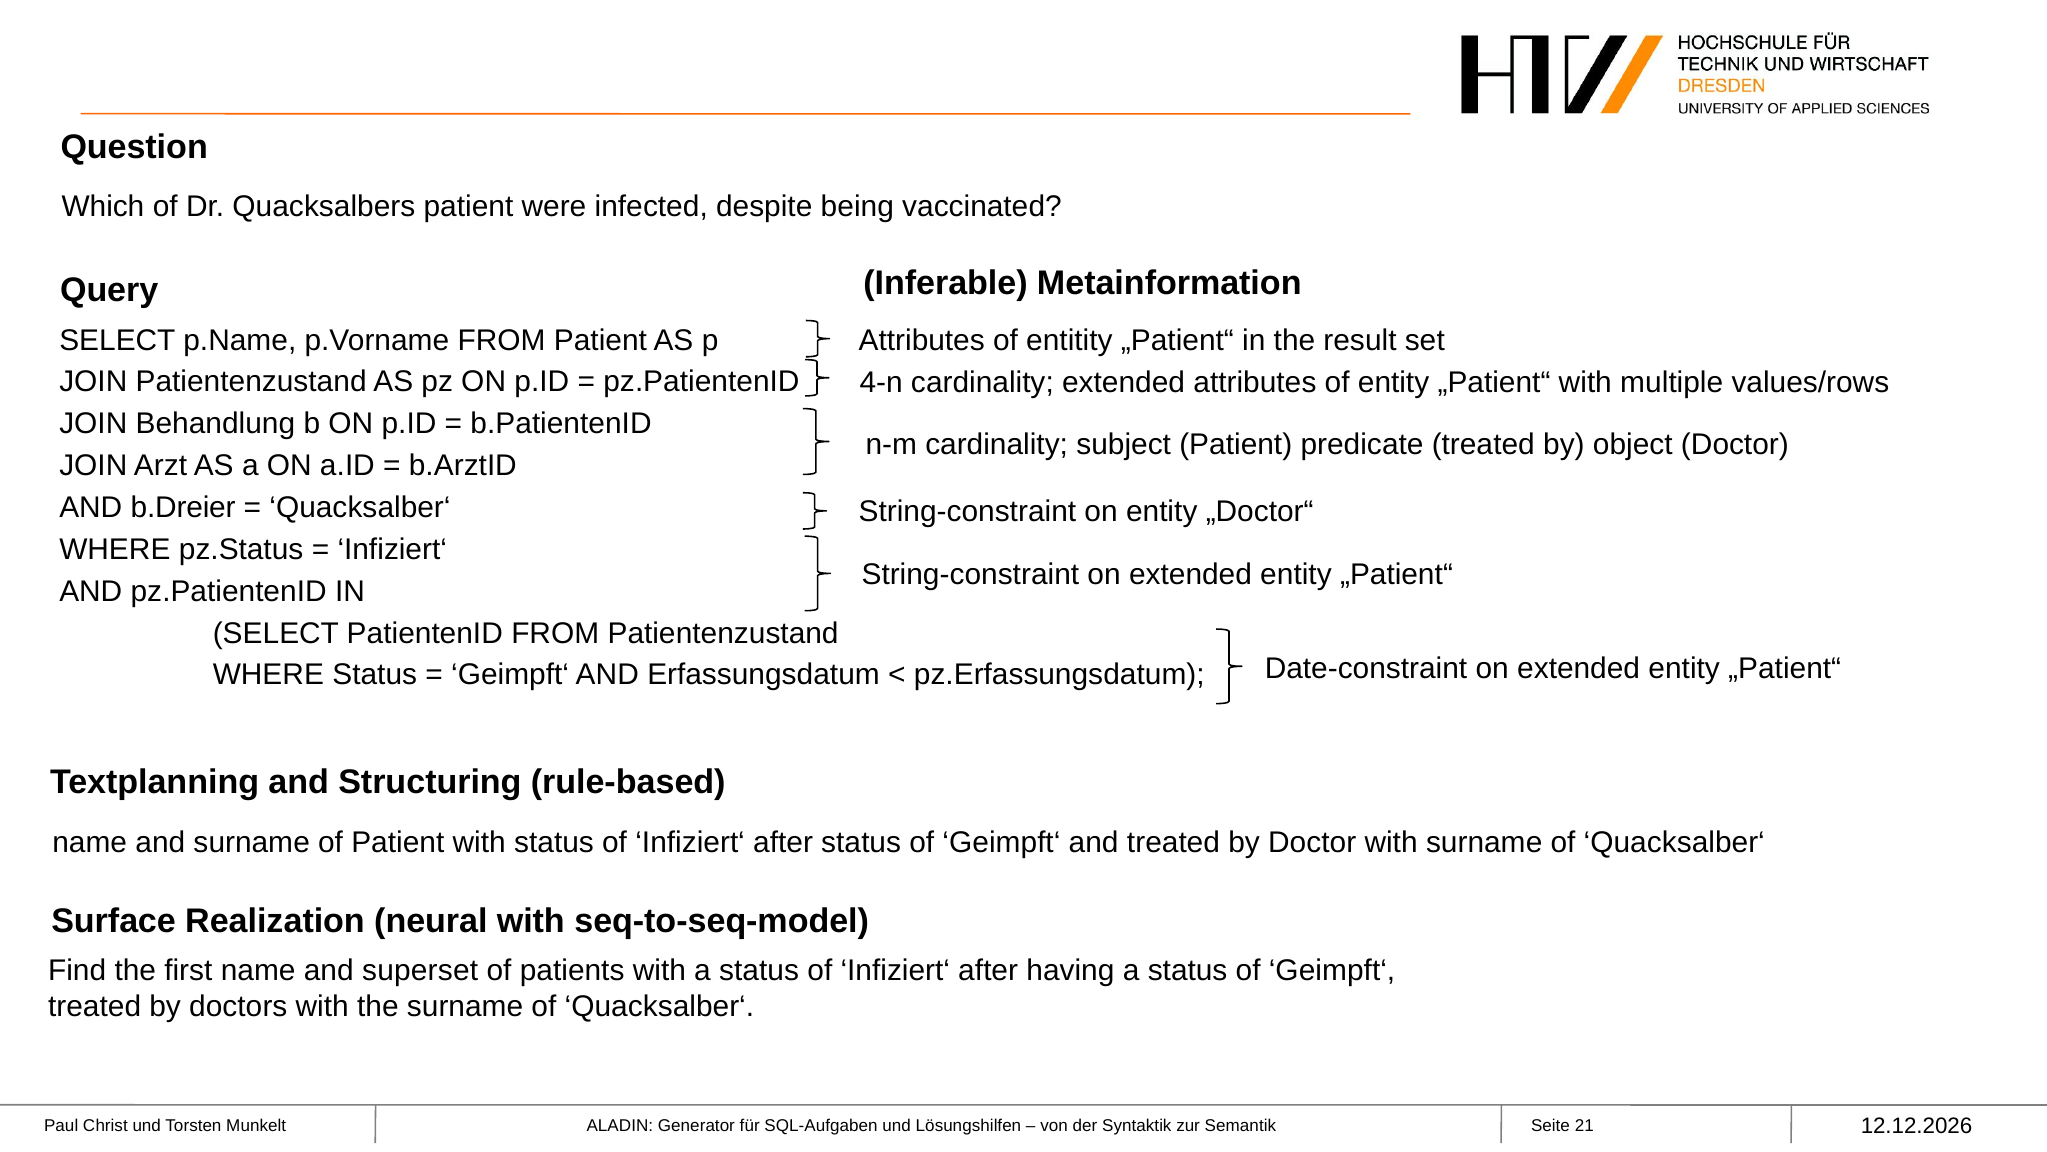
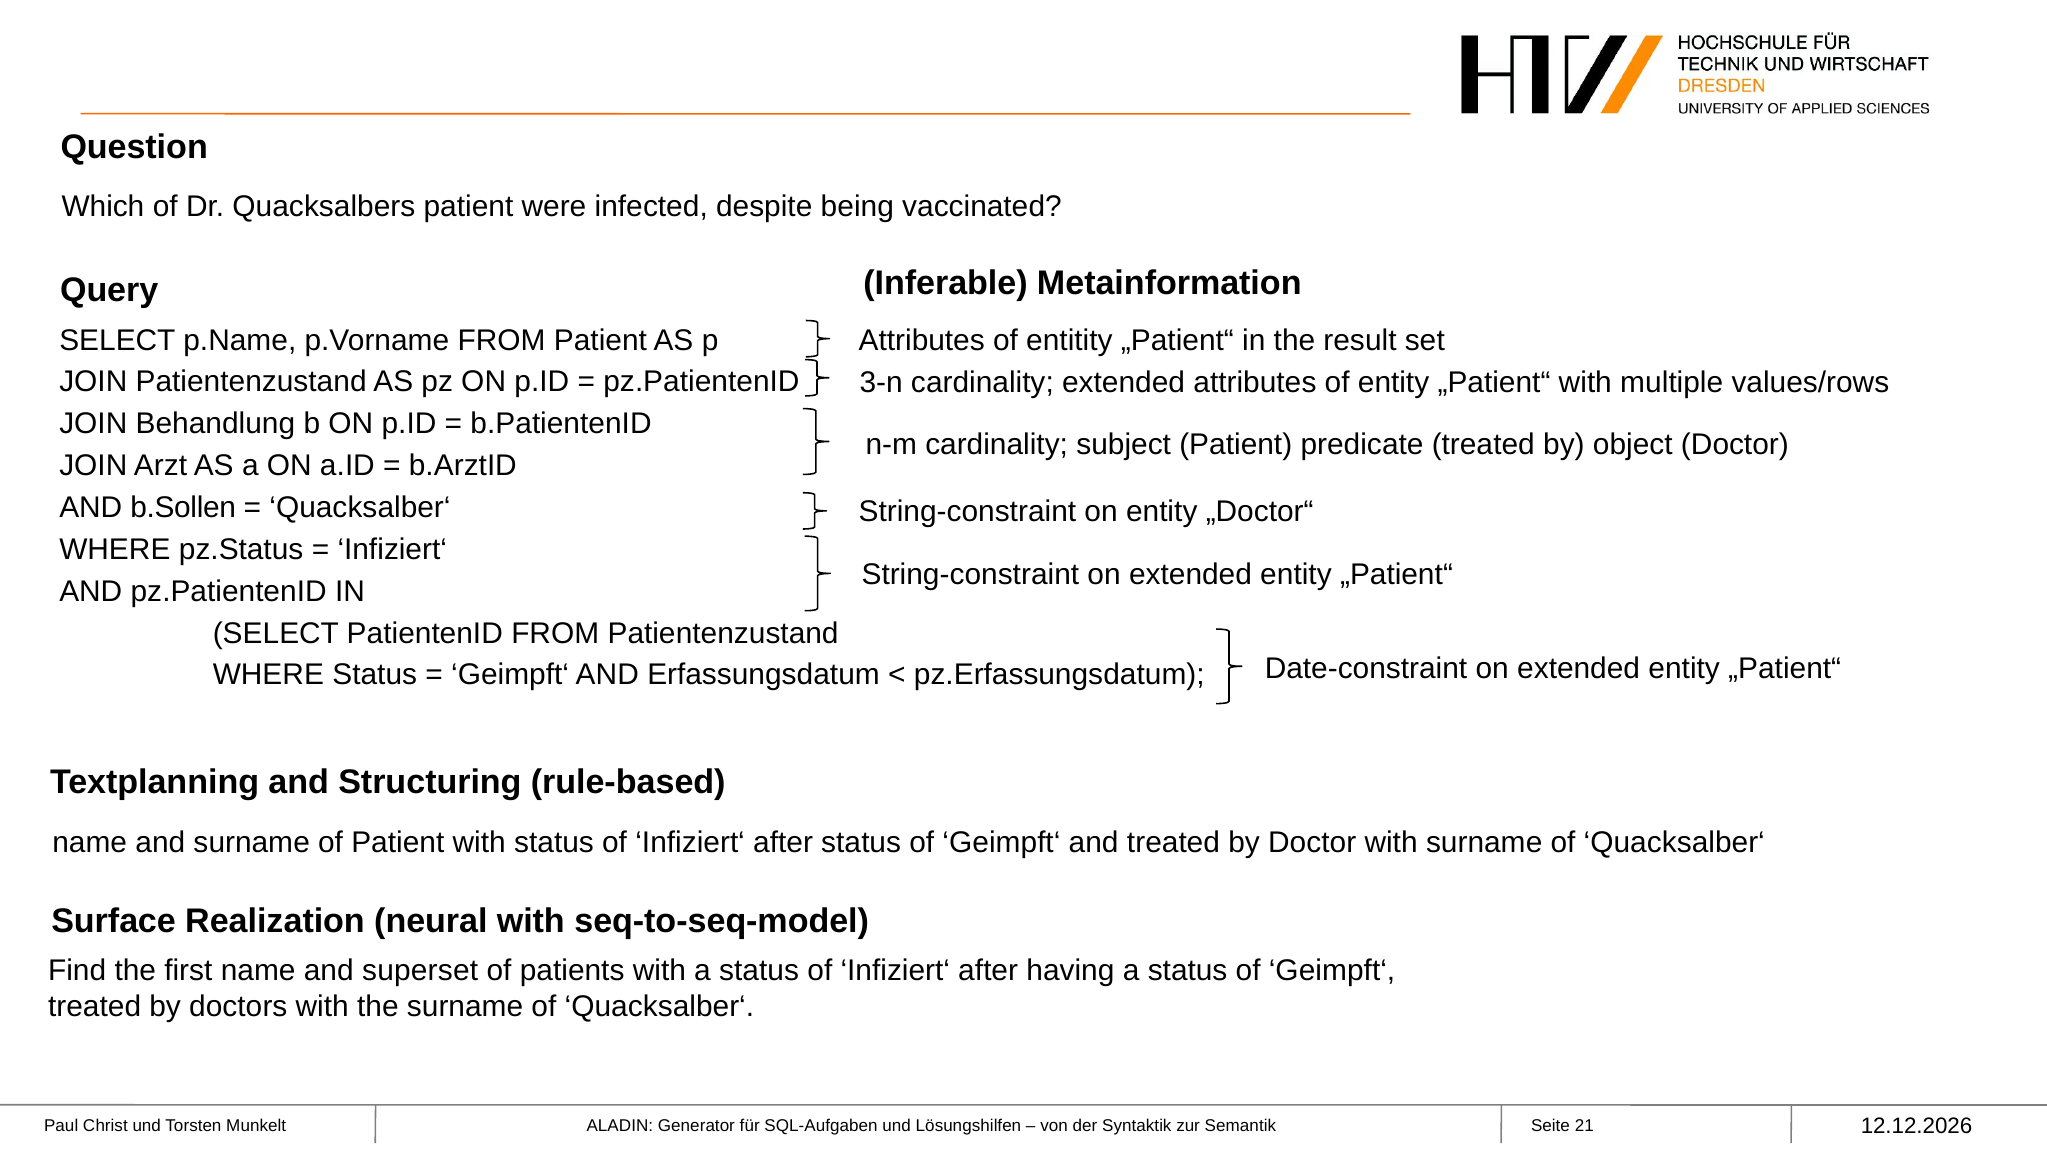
4-n: 4-n -> 3-n
b.Dreier: b.Dreier -> b.Sollen
